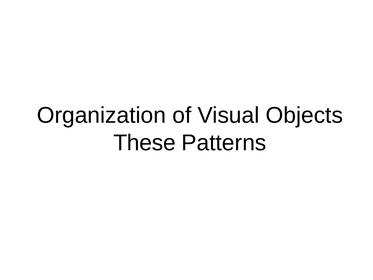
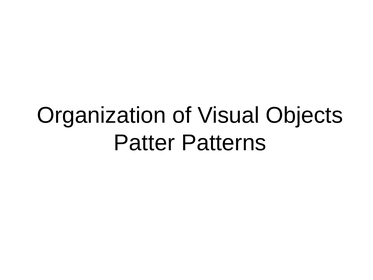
These: These -> Patter
